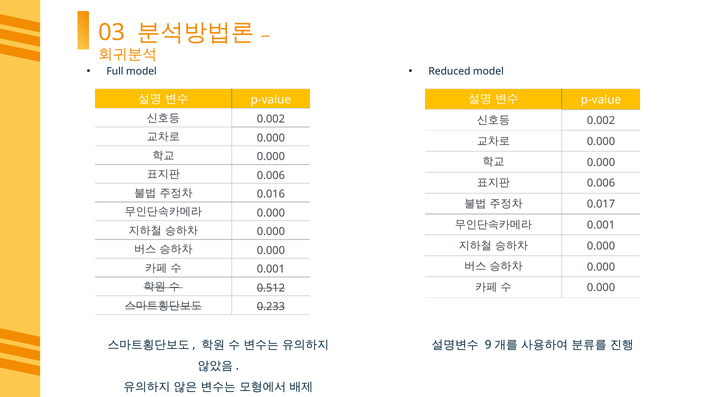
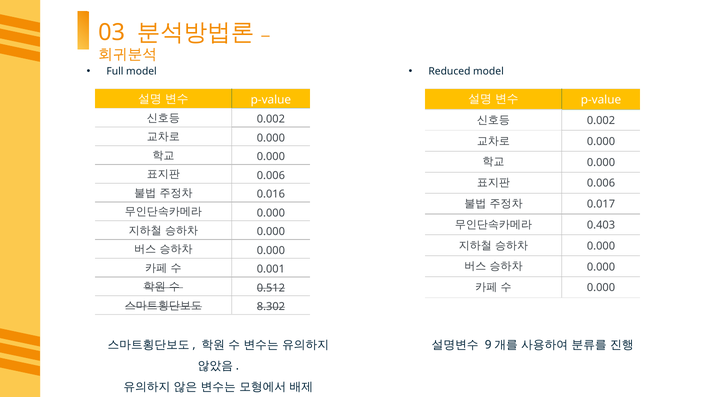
0.001 at (601, 225): 0.001 -> 0.403
0.233: 0.233 -> 8.302
